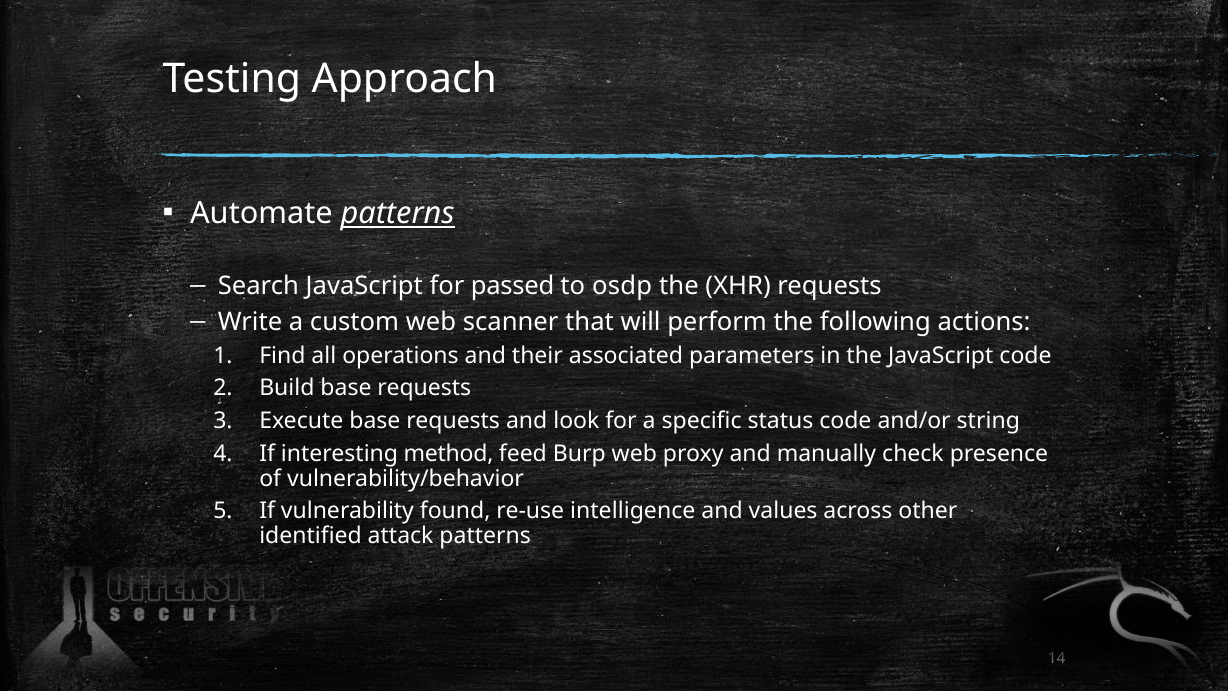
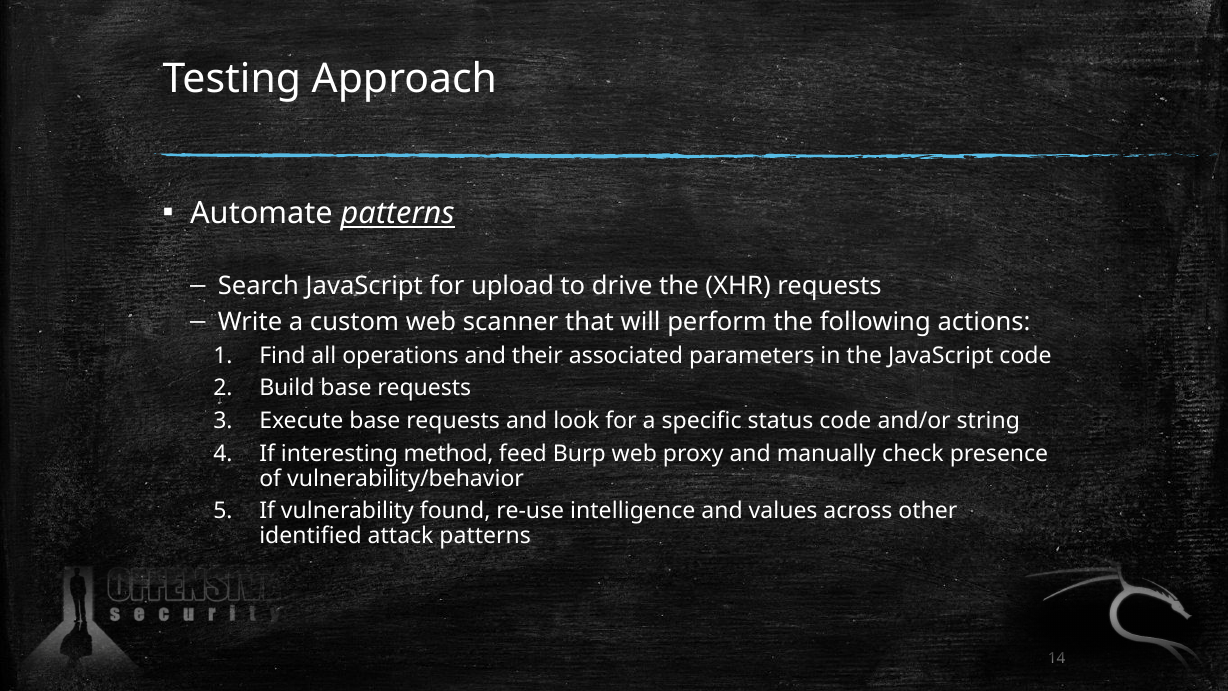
passed: passed -> upload
osdp: osdp -> drive
